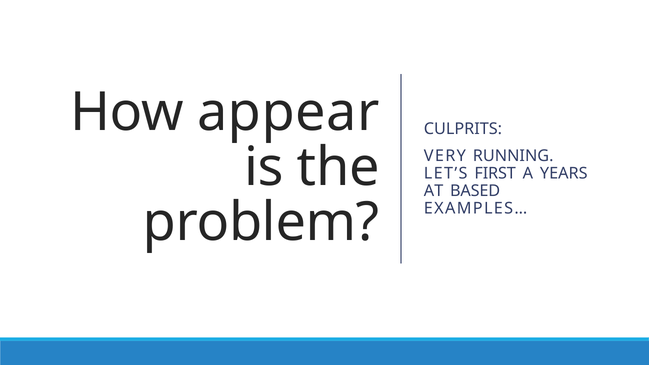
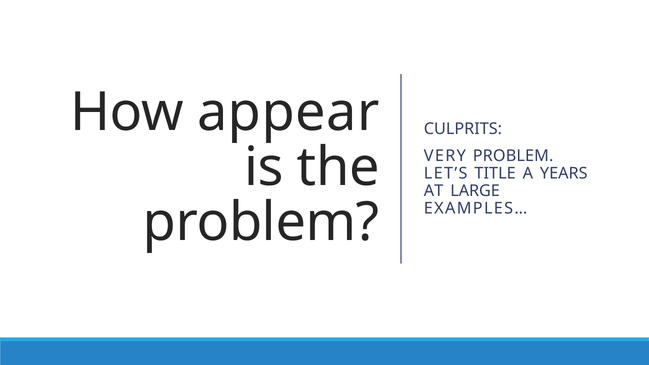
VERY RUNNING: RUNNING -> PROBLEM
FIRST: FIRST -> TITLE
BASED: BASED -> LARGE
